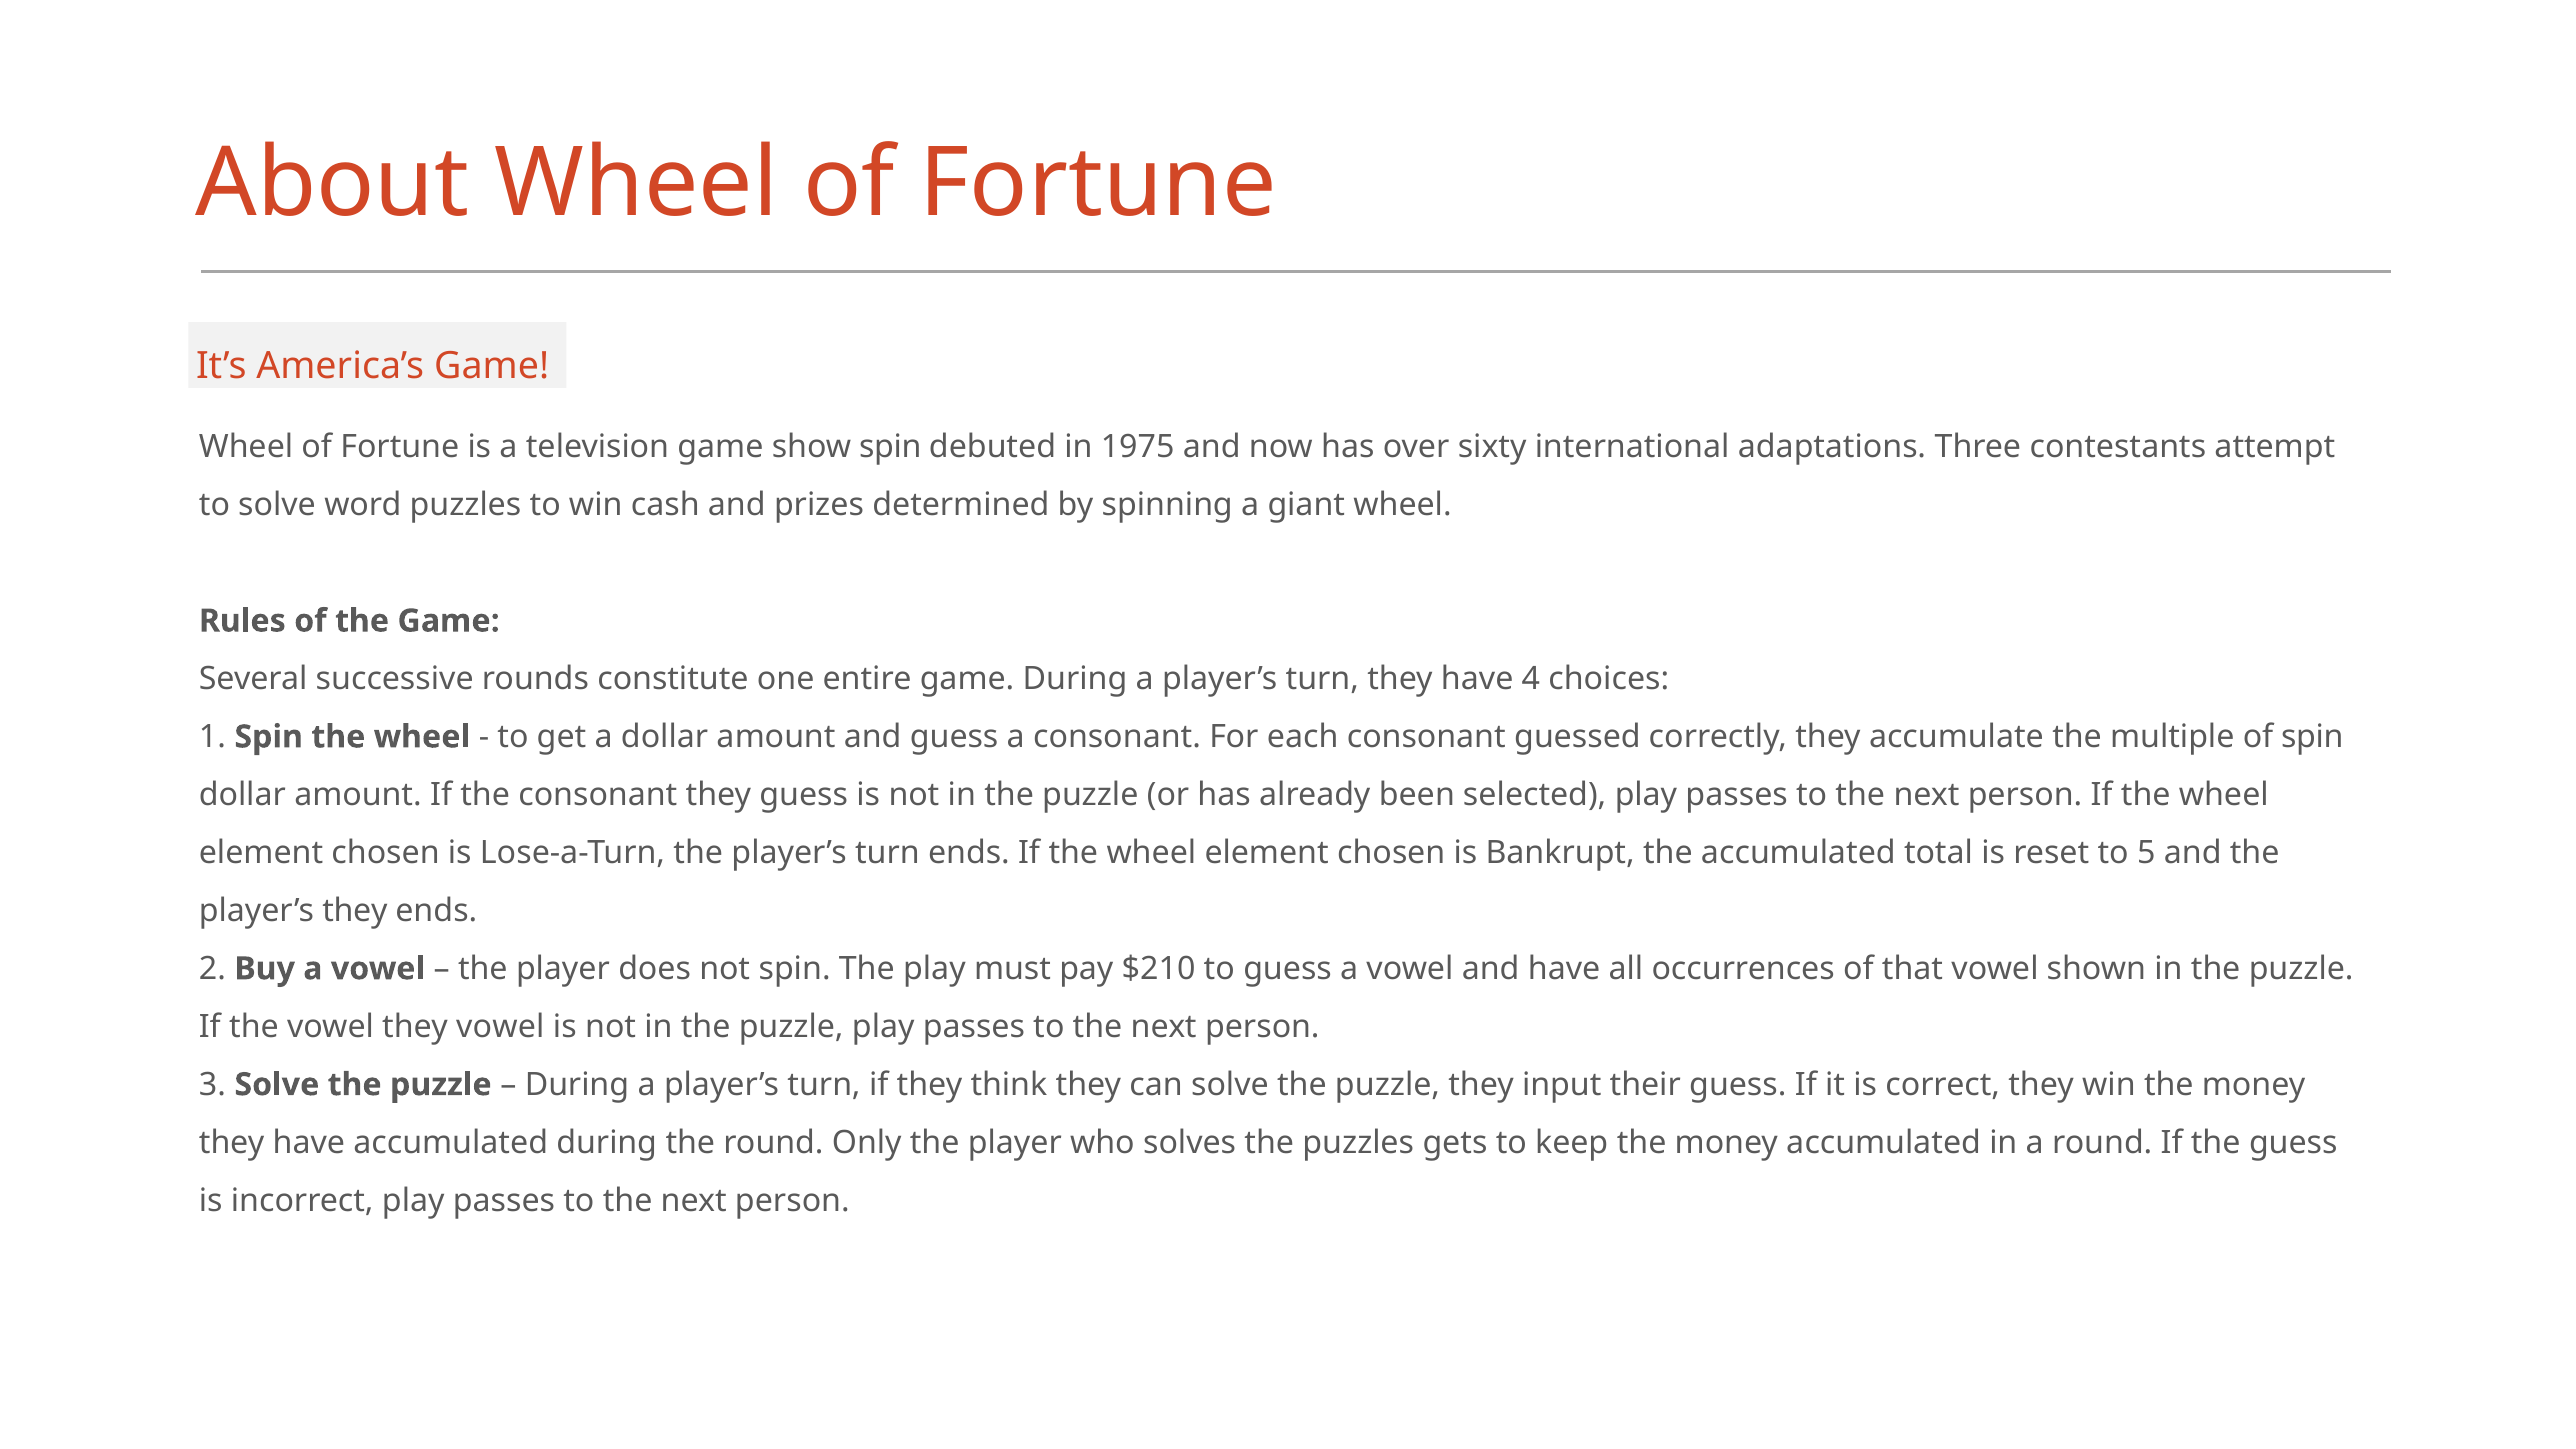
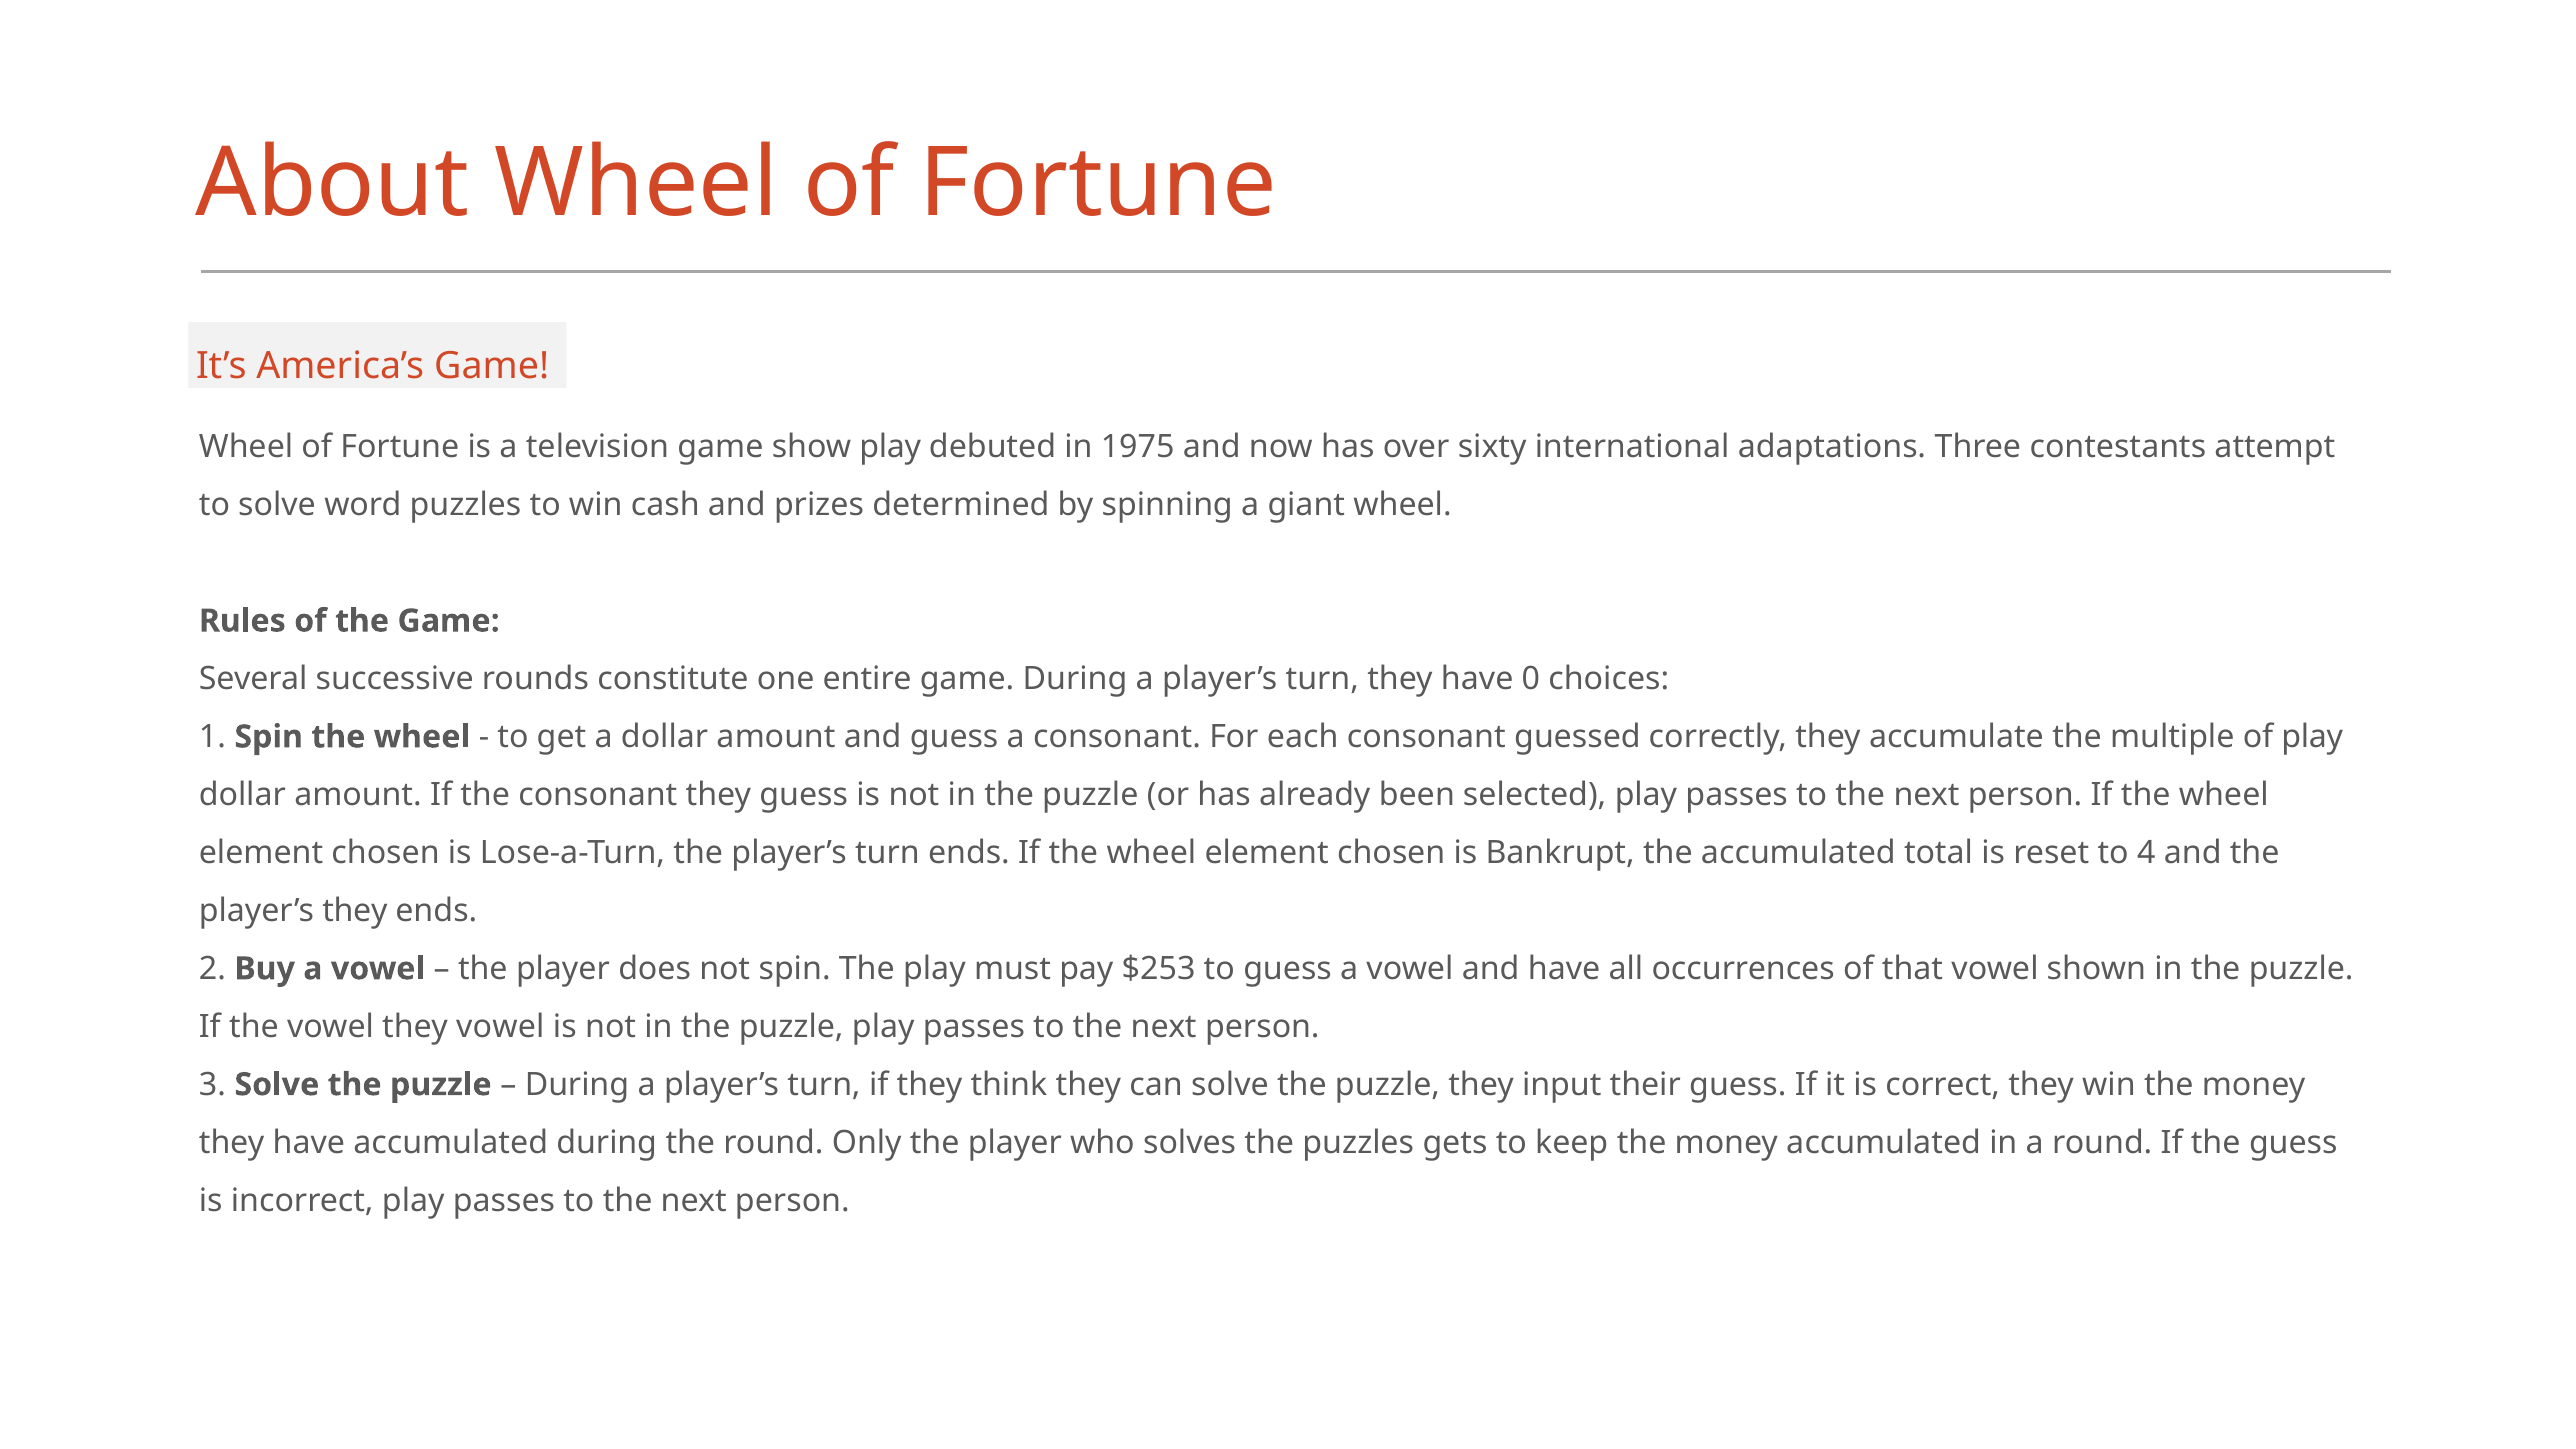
show spin: spin -> play
4: 4 -> 0
of spin: spin -> play
5: 5 -> 4
$210: $210 -> $253
